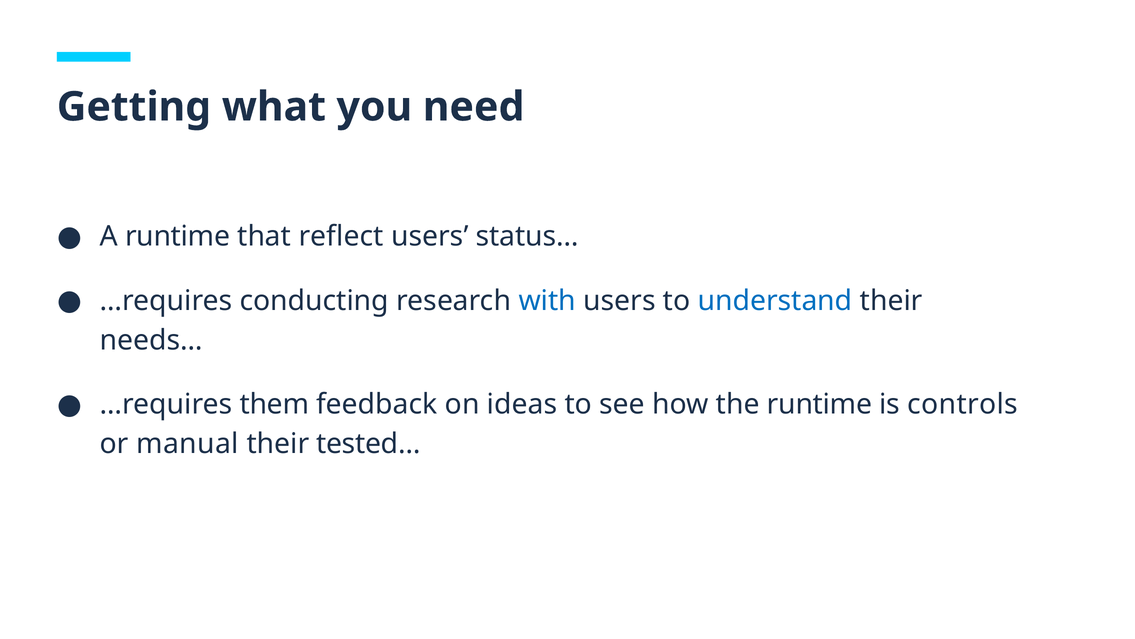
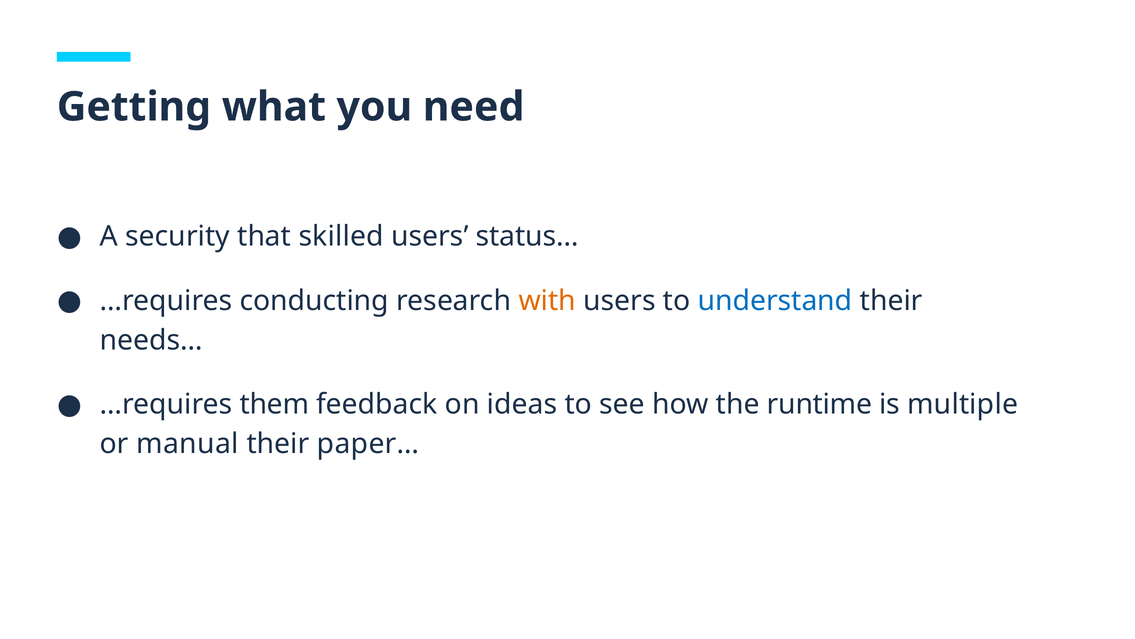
A runtime: runtime -> security
reflect: reflect -> skilled
with colour: blue -> orange
controls: controls -> multiple
tested…: tested… -> paper…
